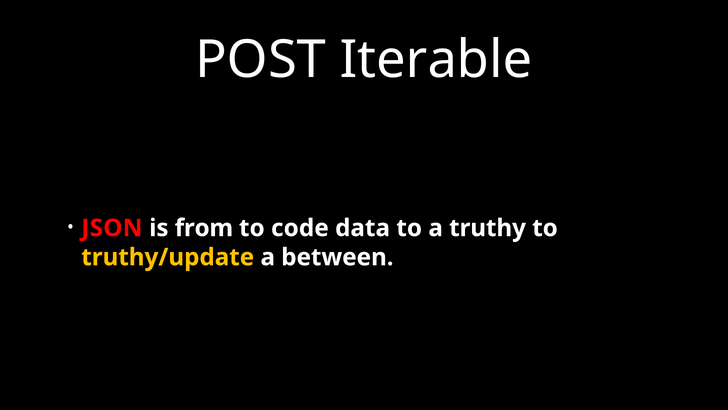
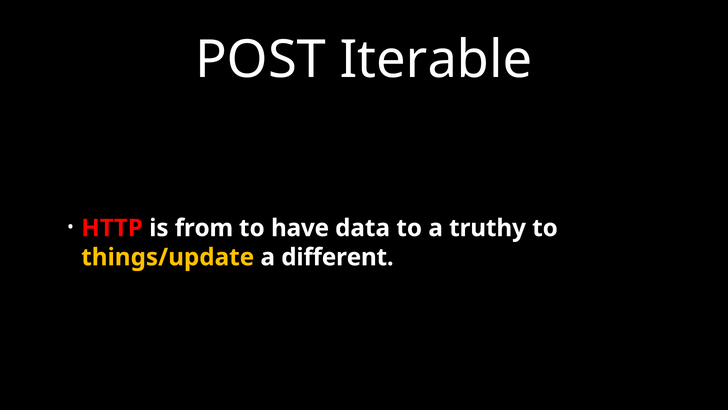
JSON: JSON -> HTTP
code: code -> have
truthy/update: truthy/update -> things/update
between: between -> different
